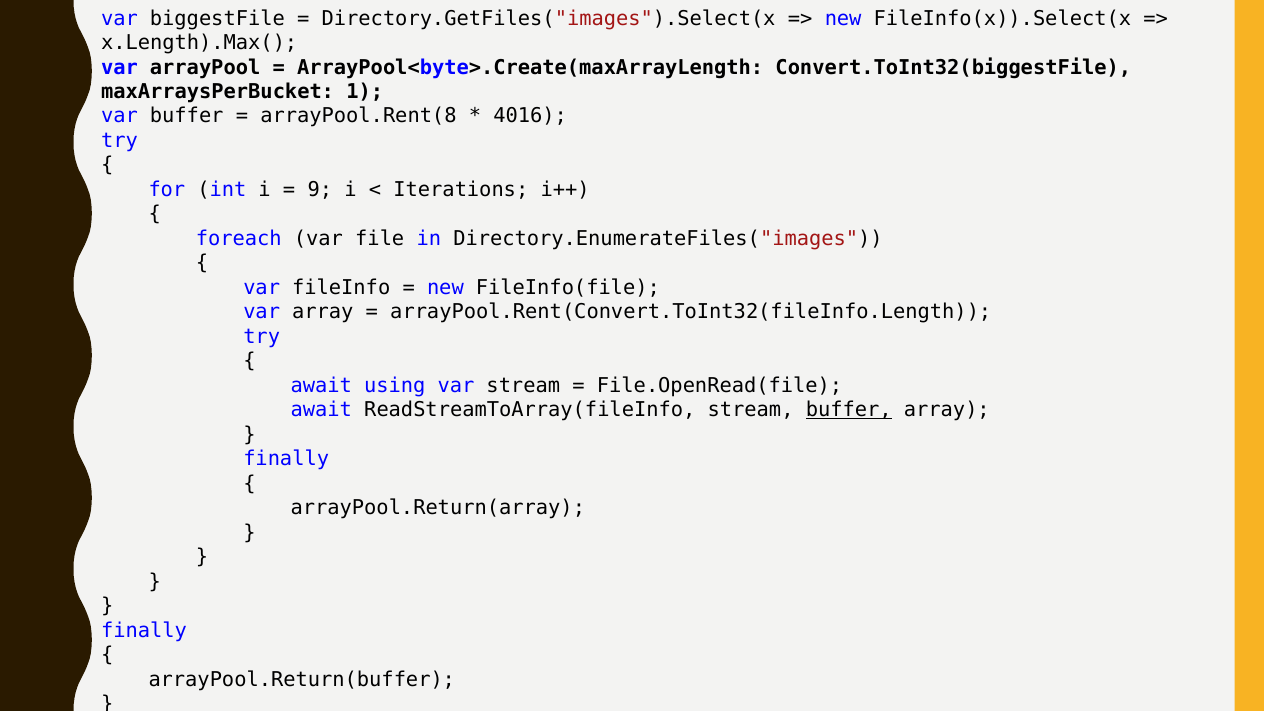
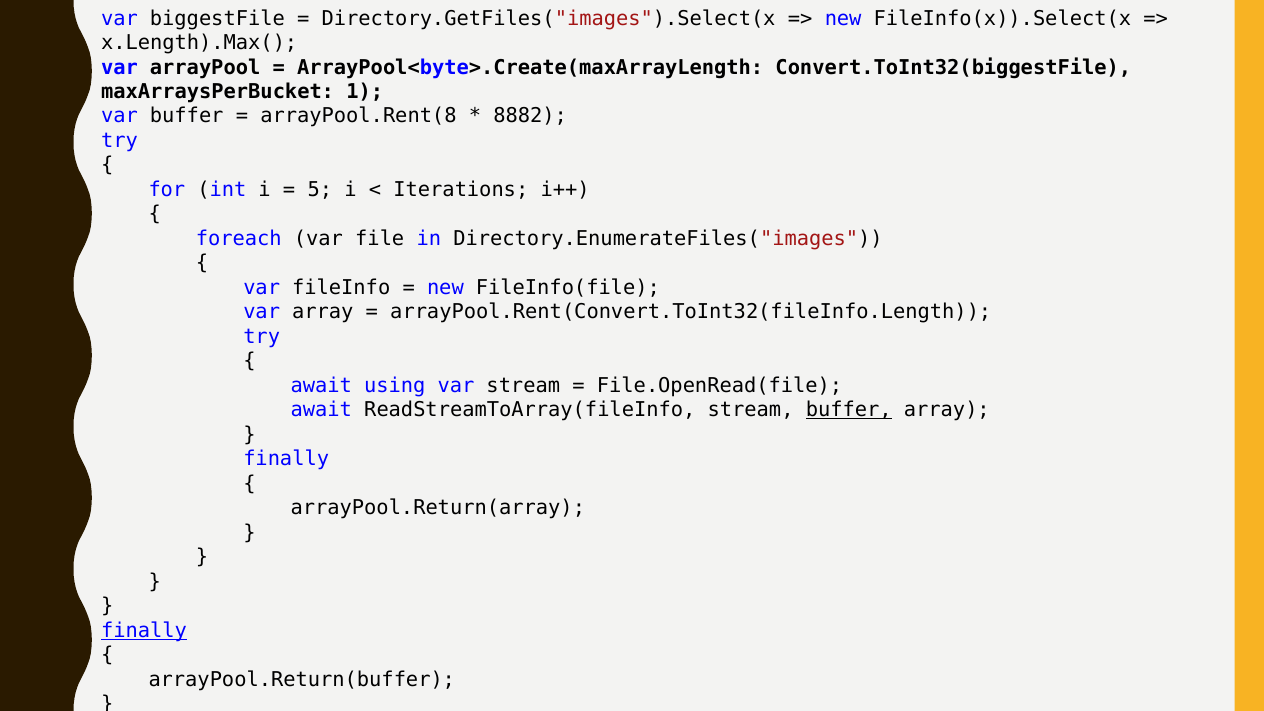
4016: 4016 -> 8882
9: 9 -> 5
finally at (144, 630) underline: none -> present
